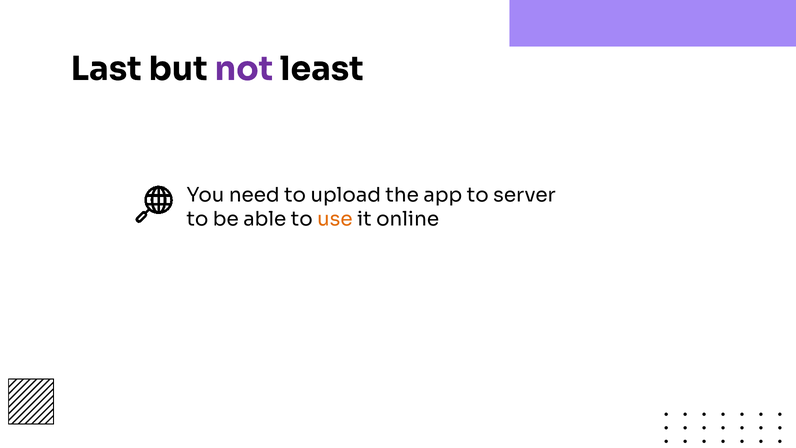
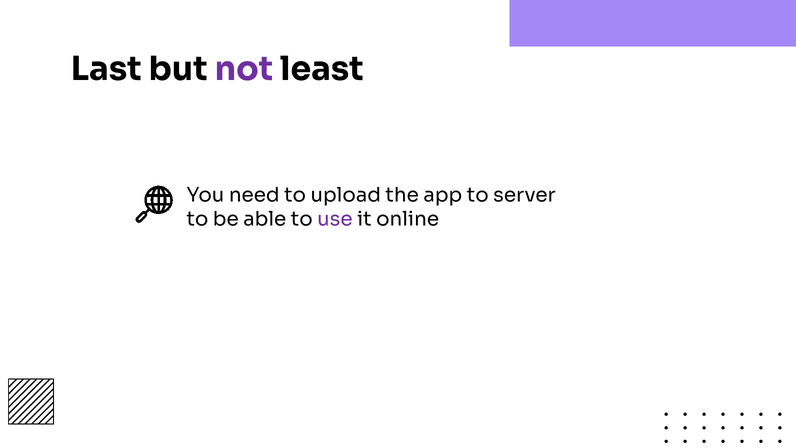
use colour: orange -> purple
